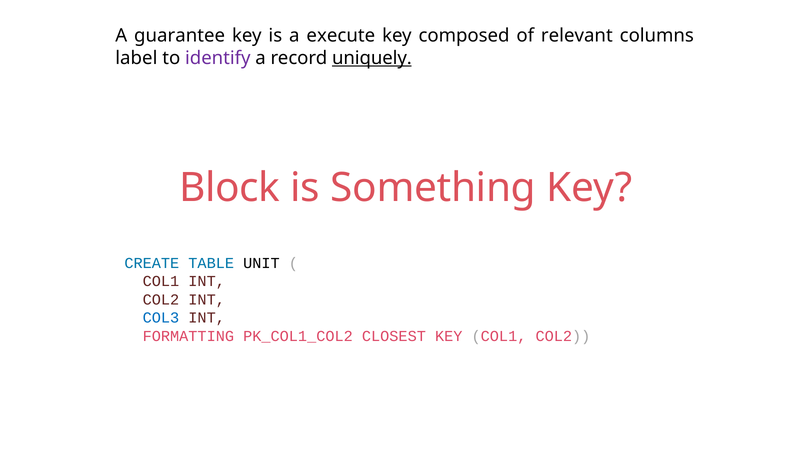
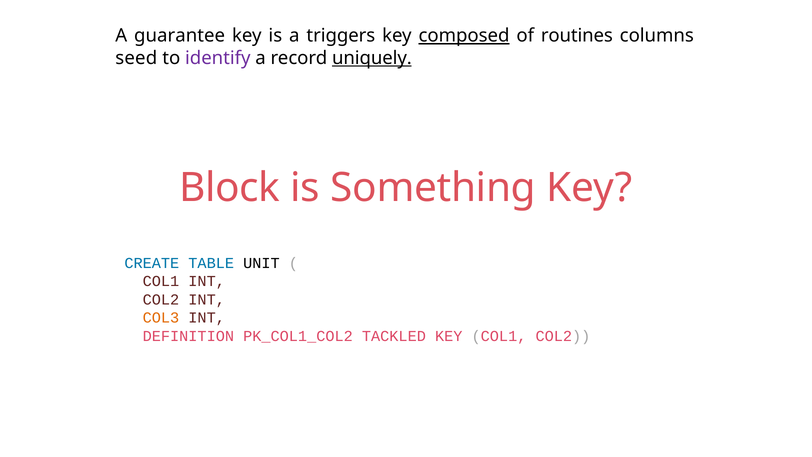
execute: execute -> triggers
composed underline: none -> present
relevant: relevant -> routines
label: label -> seed
COL3 colour: blue -> orange
FORMATTING: FORMATTING -> DEFINITION
CLOSEST: CLOSEST -> TACKLED
